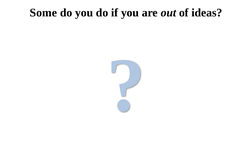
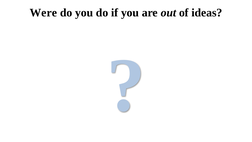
Some: Some -> Were
